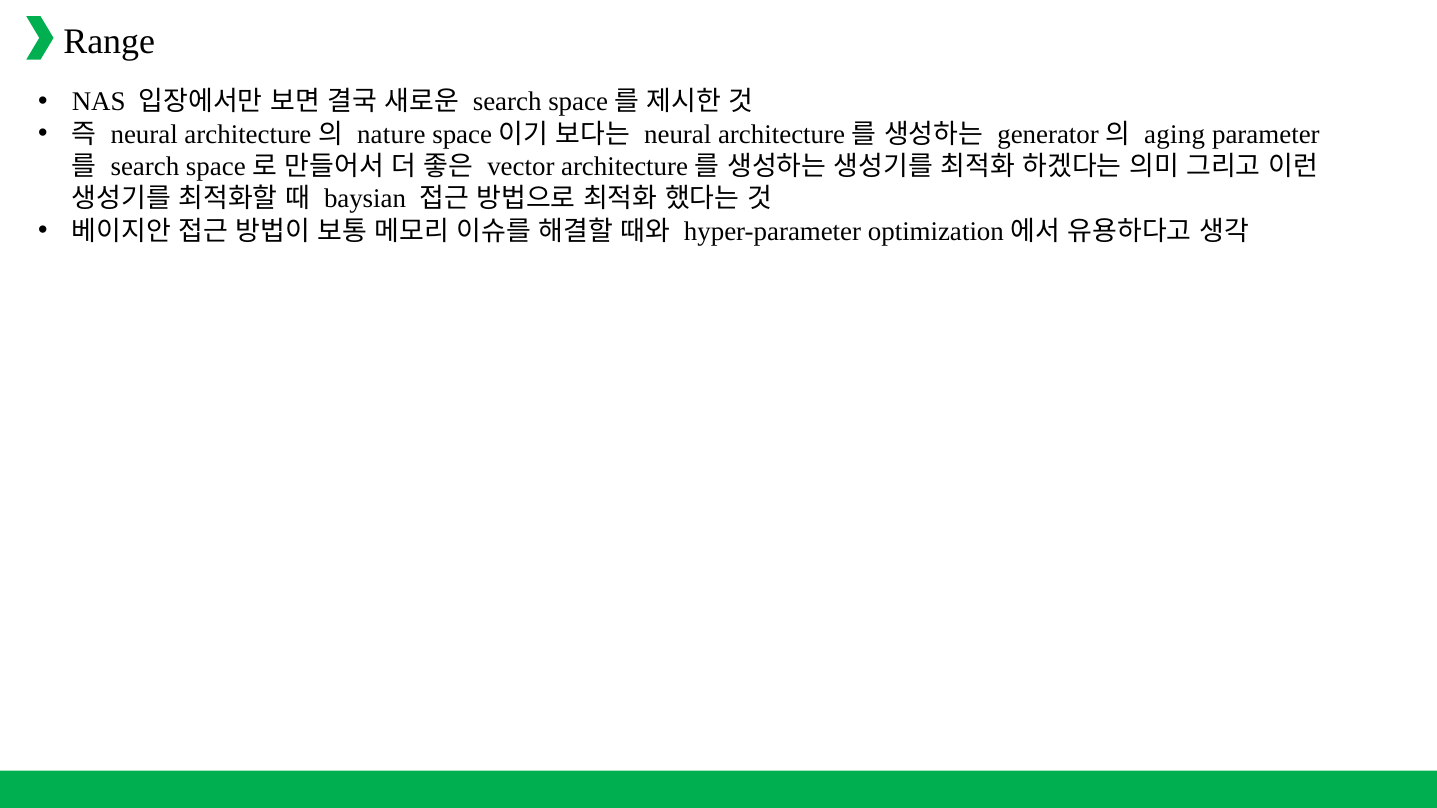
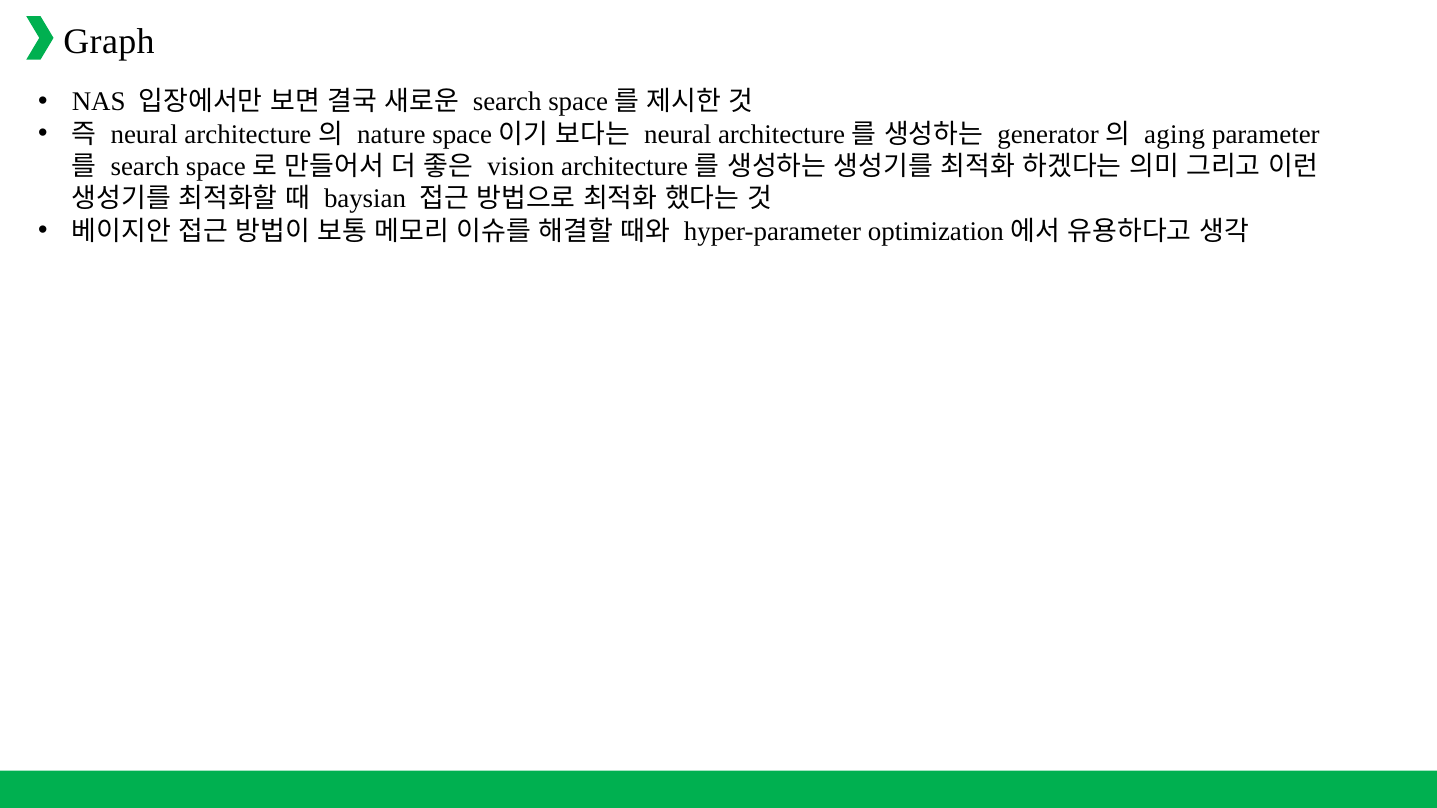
Range: Range -> Graph
vector: vector -> vision
